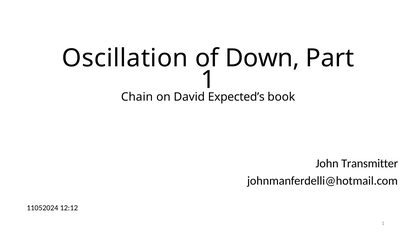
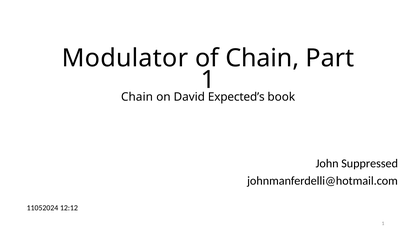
Oscillation: Oscillation -> Modulator
of Down: Down -> Chain
Transmitter: Transmitter -> Suppressed
